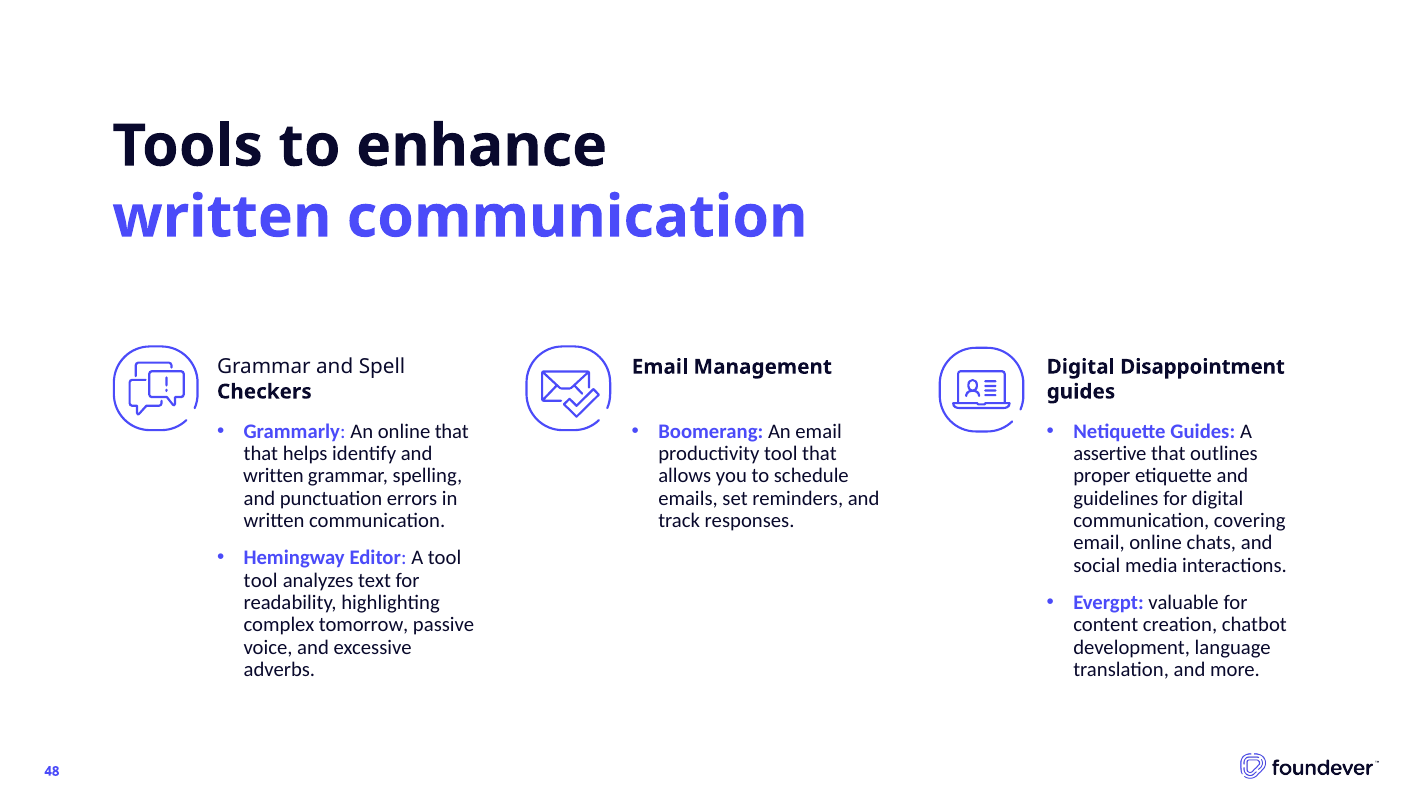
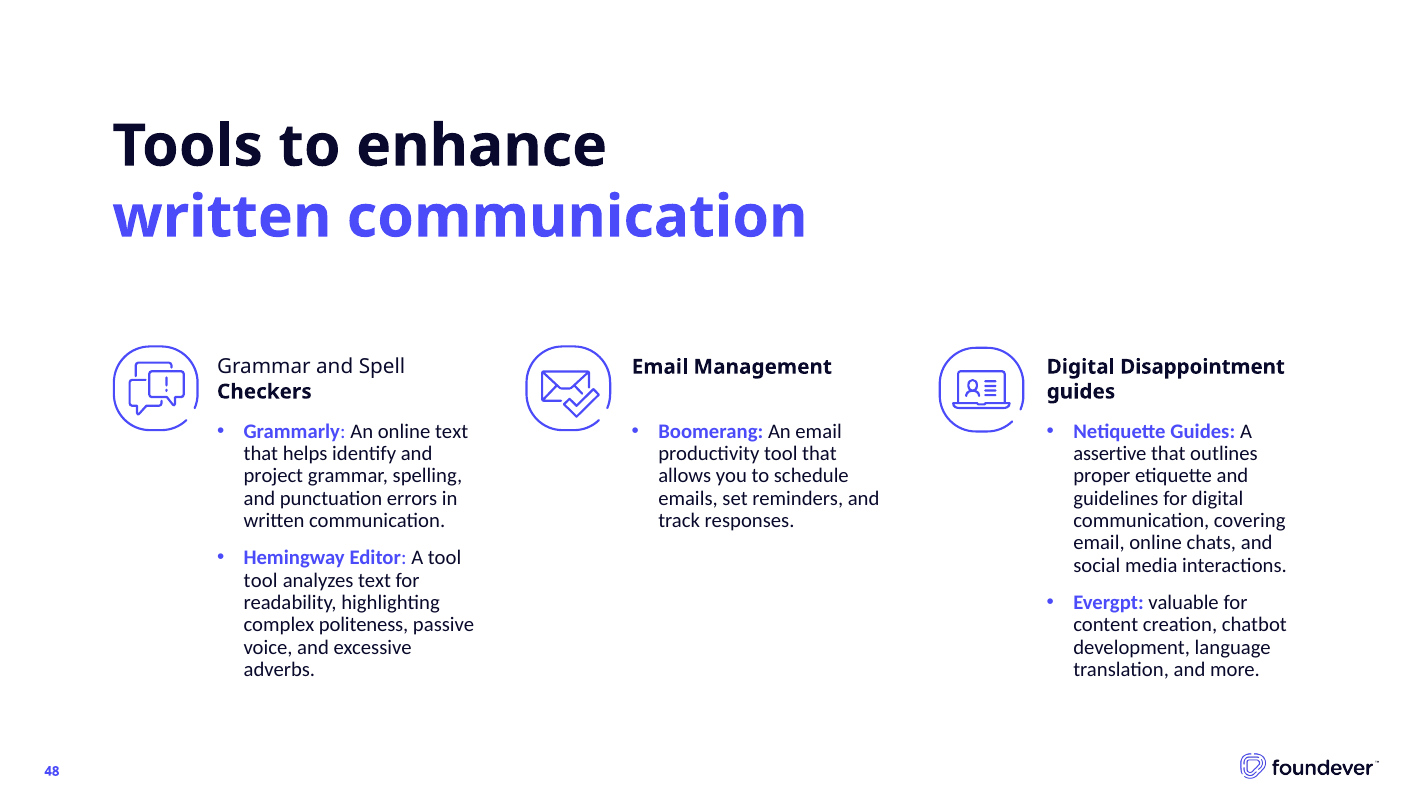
online that: that -> text
written at (273, 476): written -> project
tomorrow: tomorrow -> politeness
